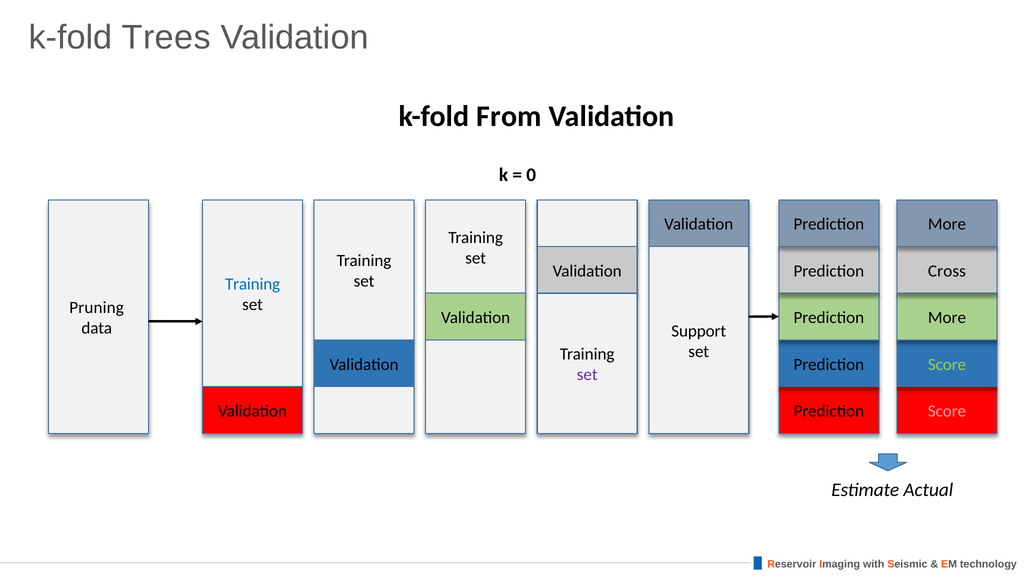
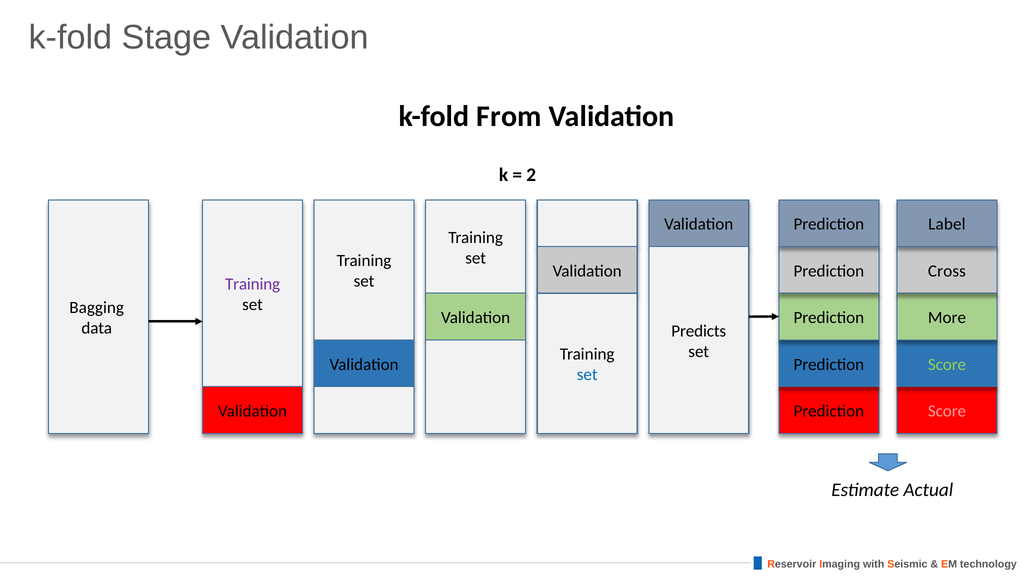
Trees: Trees -> Stage
0: 0 -> 2
More at (947, 225): More -> Label
Training at (253, 285) colour: blue -> purple
Pruning: Pruning -> Bagging
Support: Support -> Predicts
set at (587, 375) colour: purple -> blue
